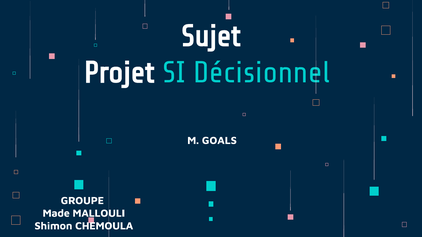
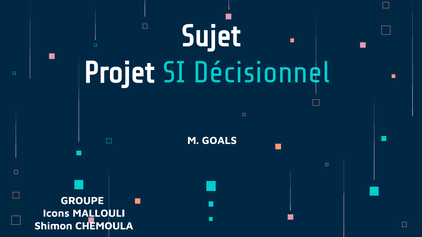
Made: Made -> Icons
